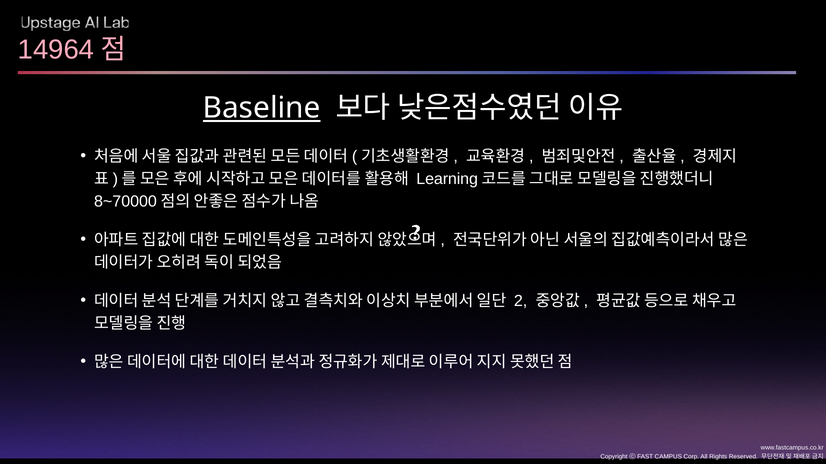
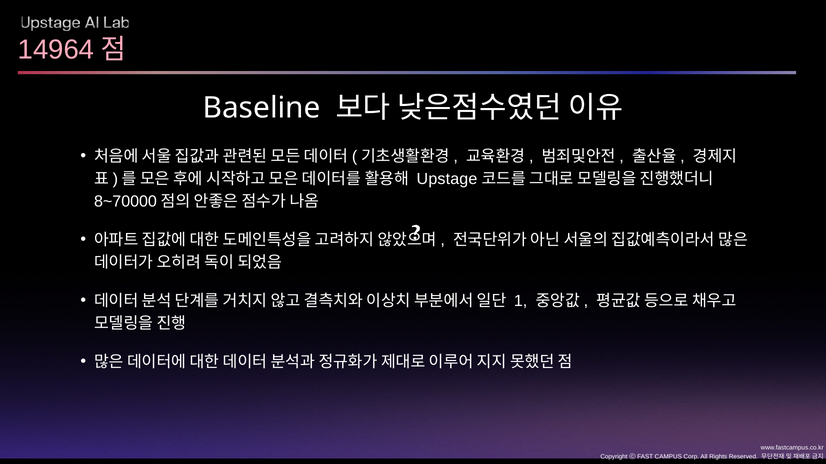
Baseline underline: present -> none
Learning: Learning -> Upstage
2: 2 -> 1
